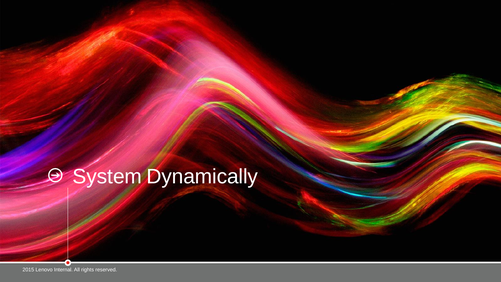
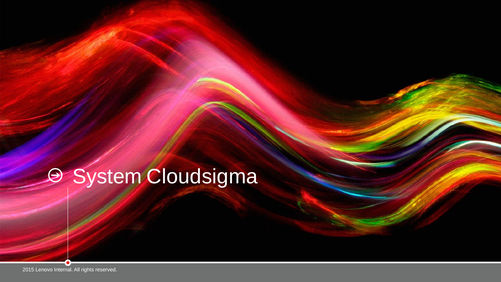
Dynamically: Dynamically -> Cloudsigma
